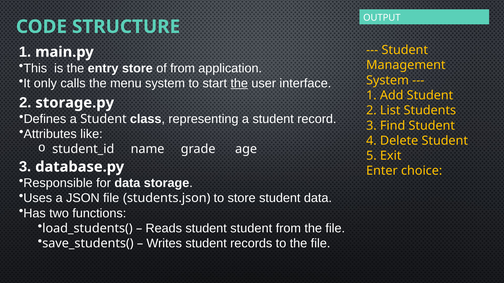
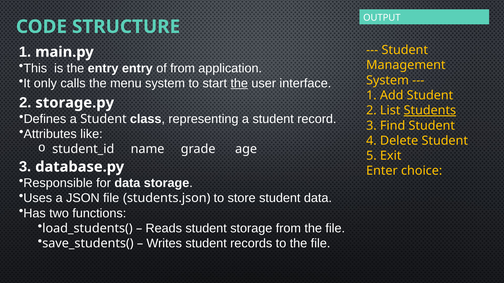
entry store: store -> entry
Students underline: none -> present
student student: student -> storage
